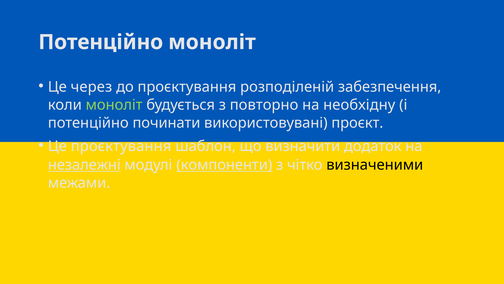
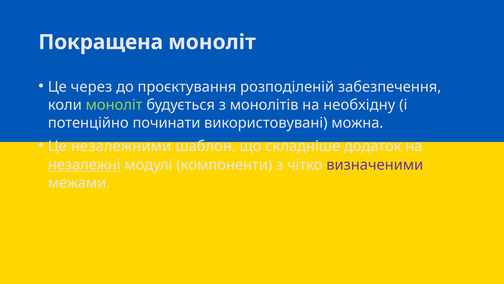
Потенційно at (101, 42): Потенційно -> Покращена
повторно: повторно -> монолітів
проєкт: проєкт -> можна
Це проєктування: проєктування -> незалежними
визначити: визначити -> складніше
компоненти underline: present -> none
визначеними colour: black -> purple
